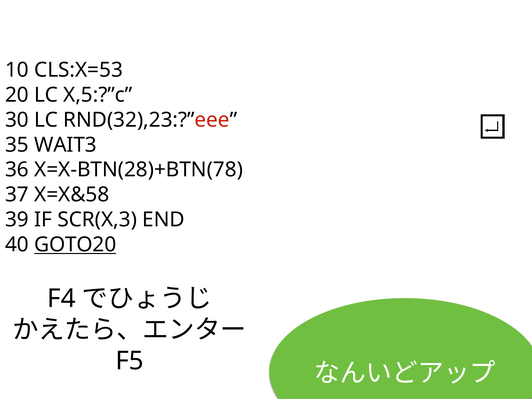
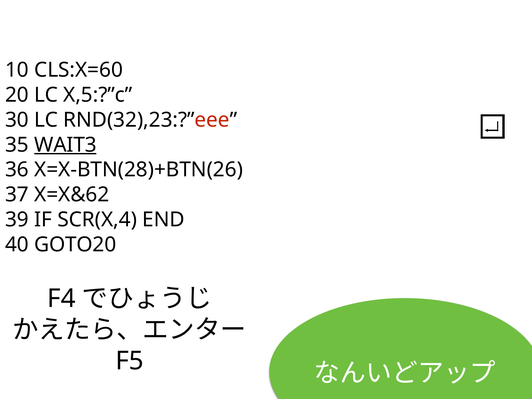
CLS:X=53: CLS:X=53 -> CLS:X=60
WAIT3 underline: none -> present
X=X-BTN(28)+BTN(78: X=X-BTN(28)+BTN(78 -> X=X-BTN(28)+BTN(26
X=X&58: X=X&58 -> X=X&62
SCR(X,3: SCR(X,3 -> SCR(X,4
GOTO20 underline: present -> none
